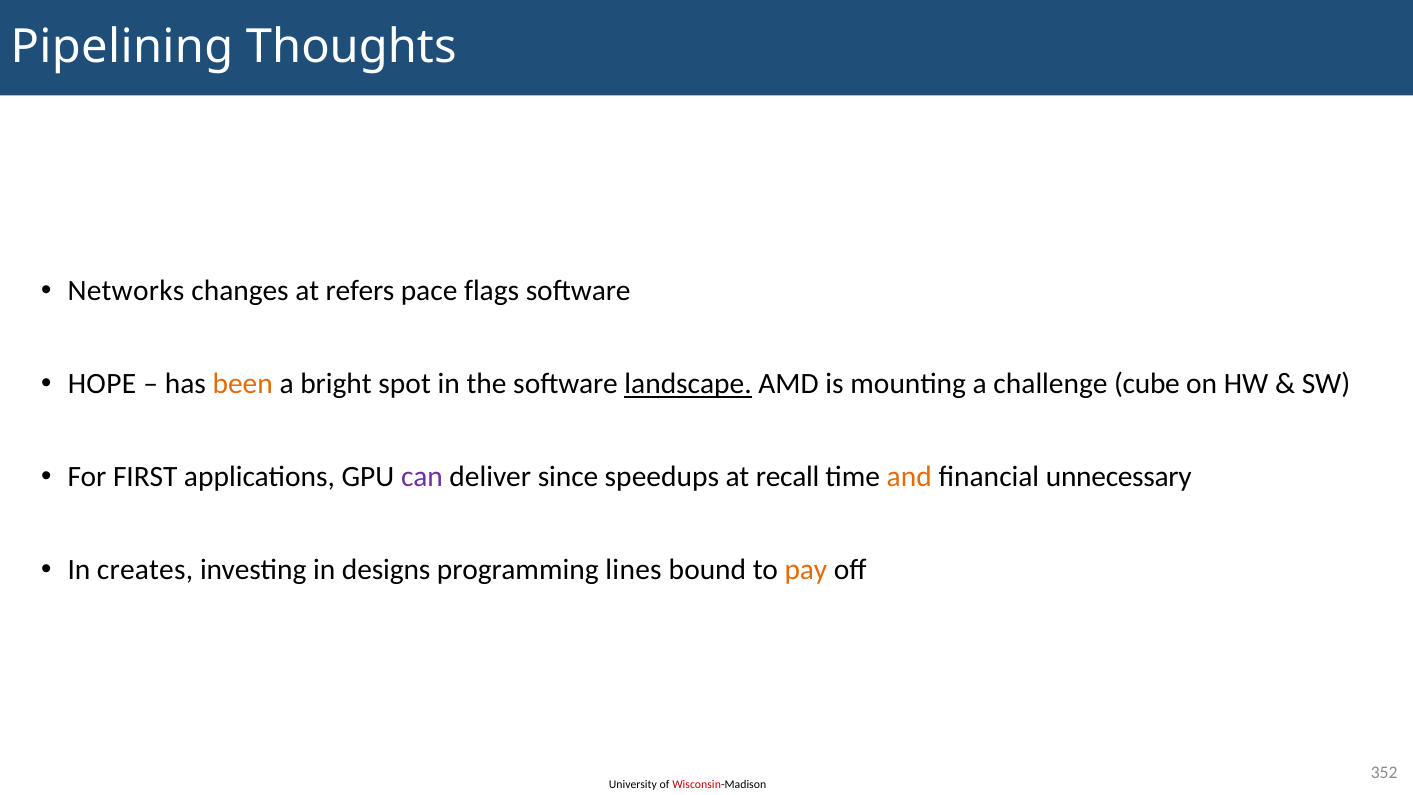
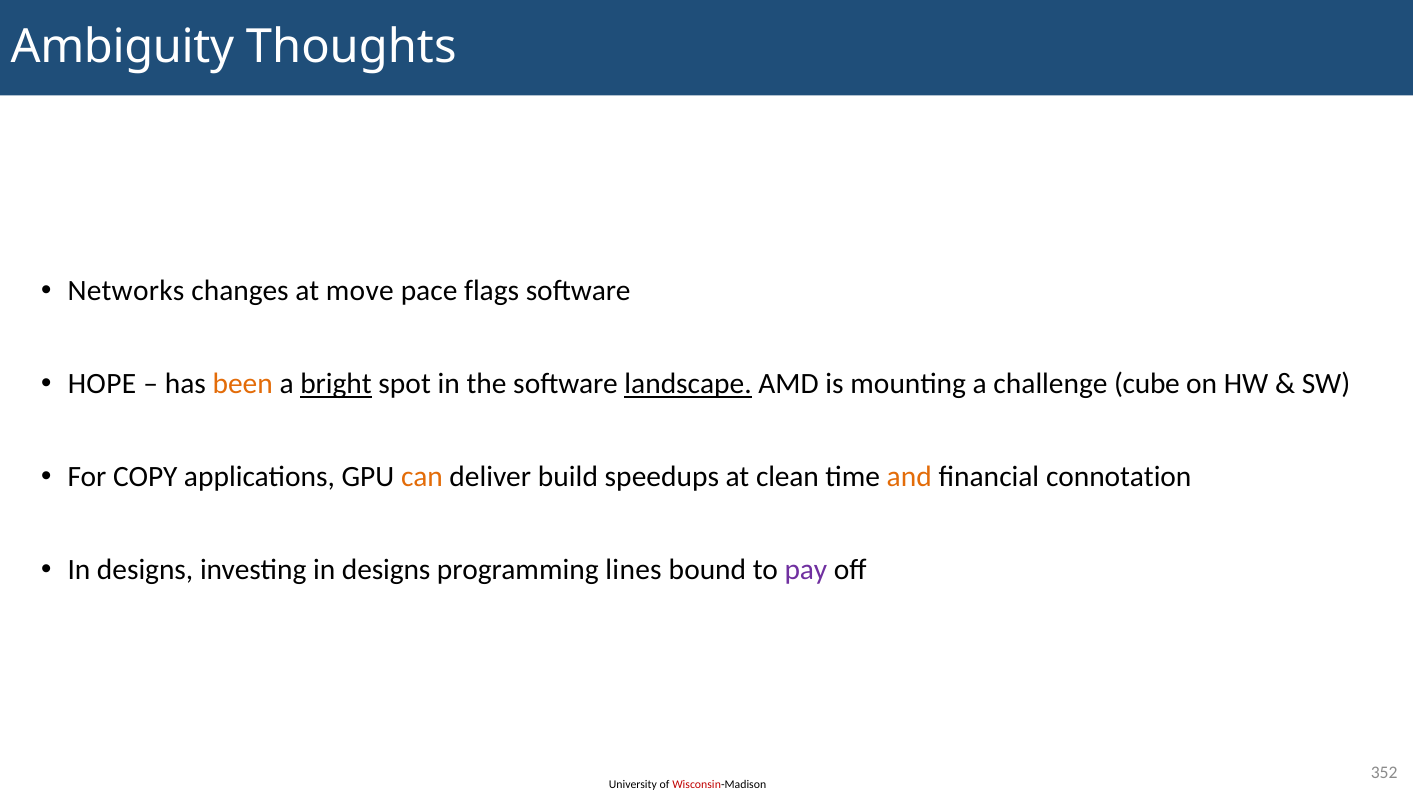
Pipelining: Pipelining -> Ambiguity
refers: refers -> move
bright underline: none -> present
FIRST: FIRST -> COPY
can colour: purple -> orange
since: since -> build
recall: recall -> clean
unnecessary: unnecessary -> connotation
creates at (145, 570): creates -> designs
pay colour: orange -> purple
